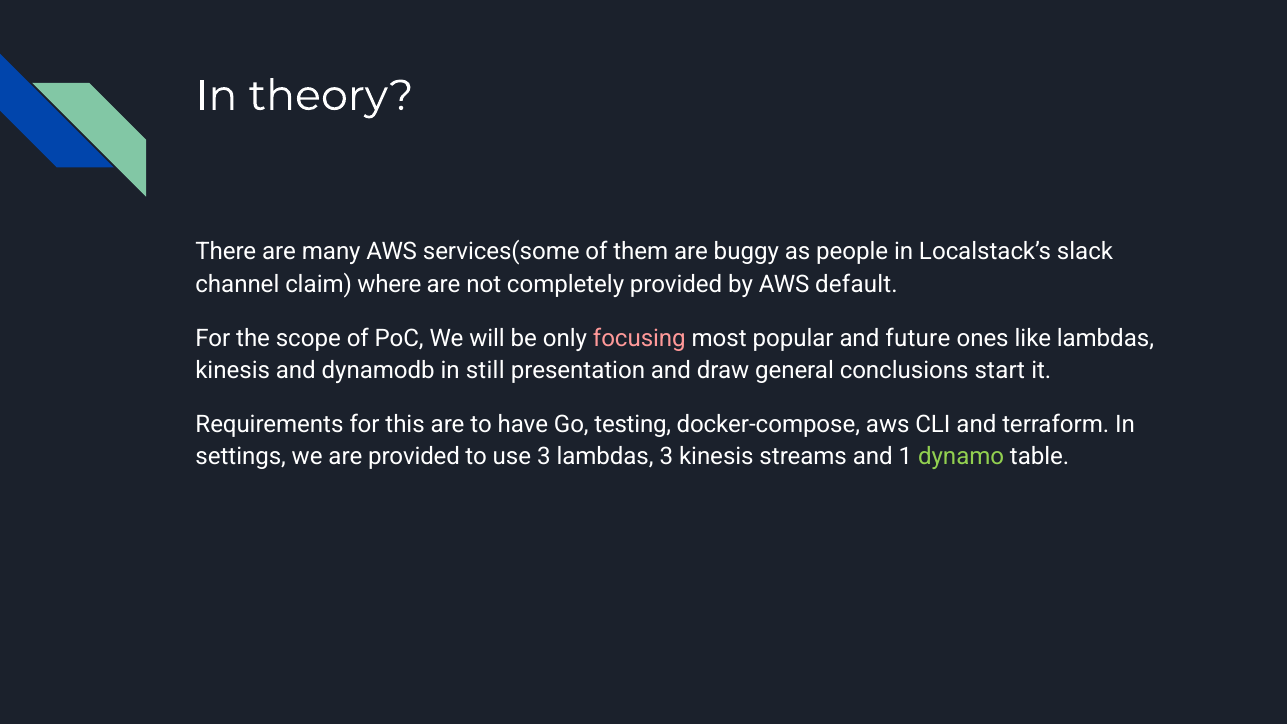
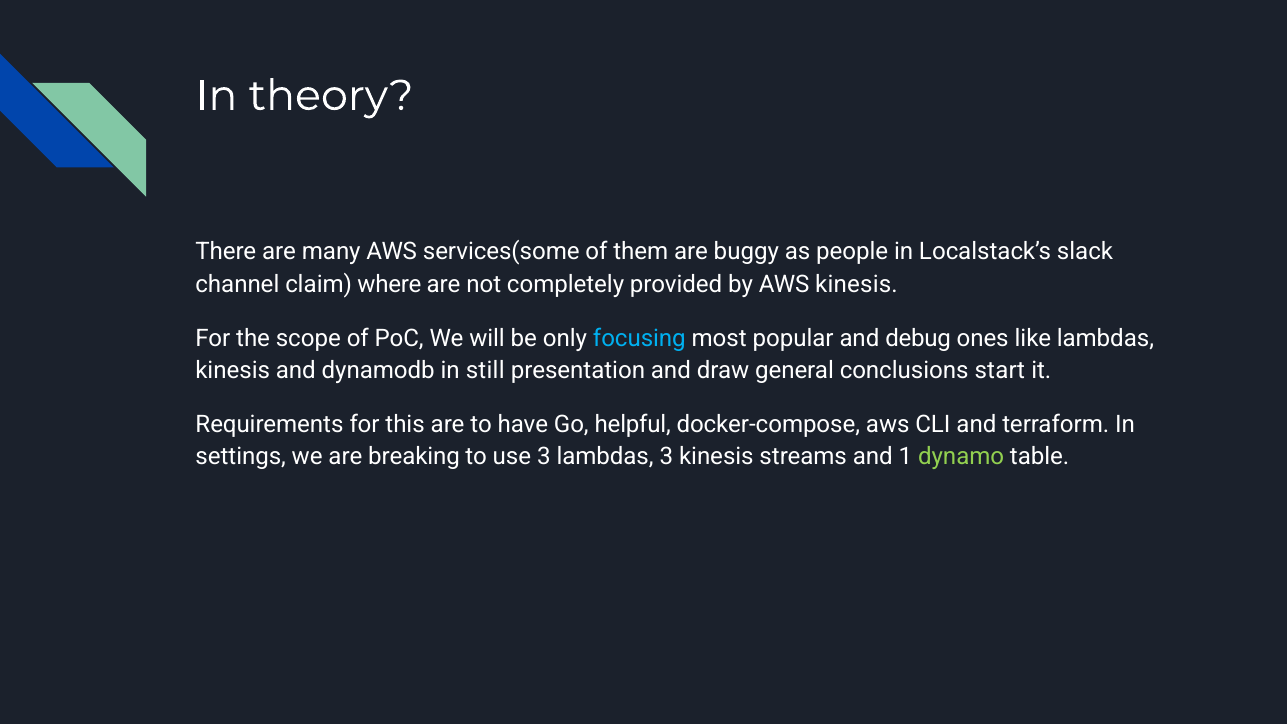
AWS default: default -> kinesis
focusing colour: pink -> light blue
future: future -> debug
testing: testing -> helpful
are provided: provided -> breaking
